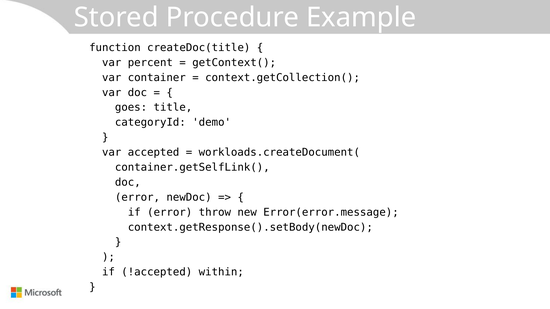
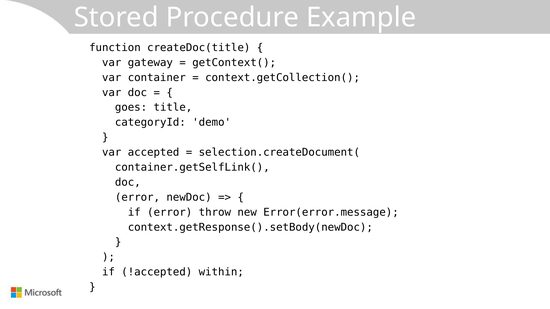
percent: percent -> gateway
workloads.createDocument(: workloads.createDocument( -> selection.createDocument(
